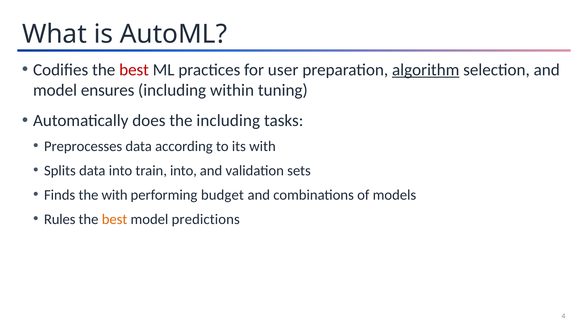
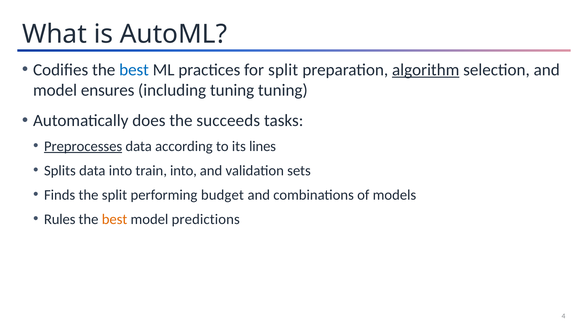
best at (134, 70) colour: red -> blue
for user: user -> split
including within: within -> tuning
the including: including -> succeeds
Preprocesses underline: none -> present
its with: with -> lines
the with: with -> split
